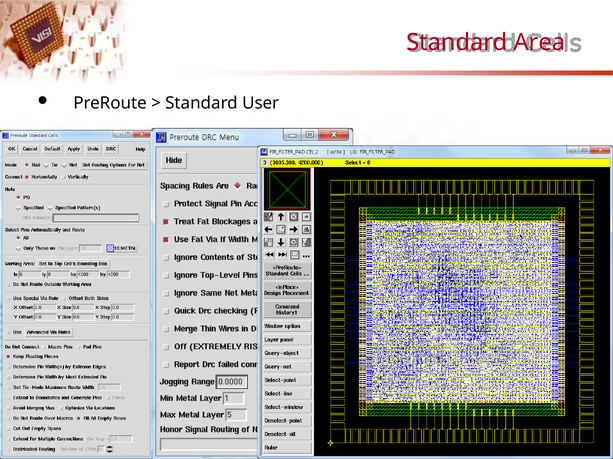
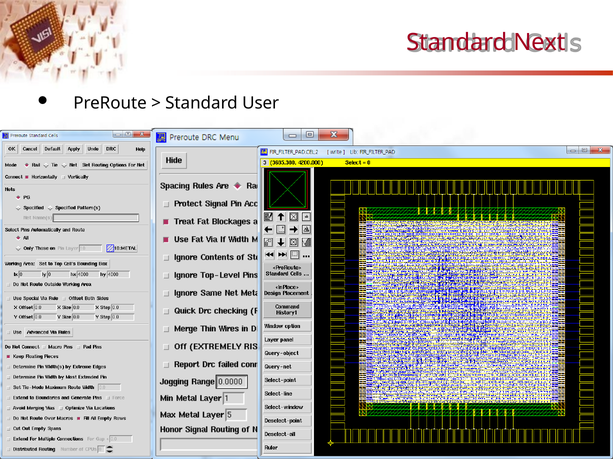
Area: Area -> Next
